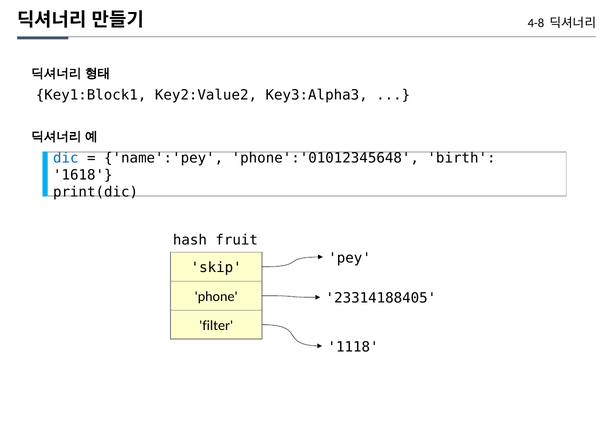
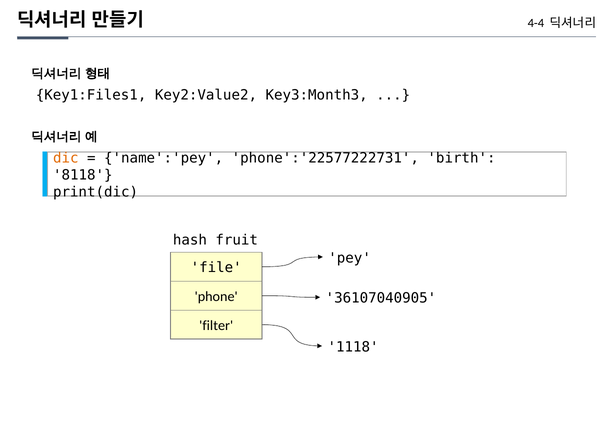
4-8: 4-8 -> 4-4
Key1:Block1: Key1:Block1 -> Key1:Files1
Key3:Alpha3: Key3:Alpha3 -> Key3:Month3
dic colour: blue -> orange
phone':'01012345648: phone':'01012345648 -> phone':'22577222731
1618: 1618 -> 8118
skip: skip -> file
23314188405: 23314188405 -> 36107040905
